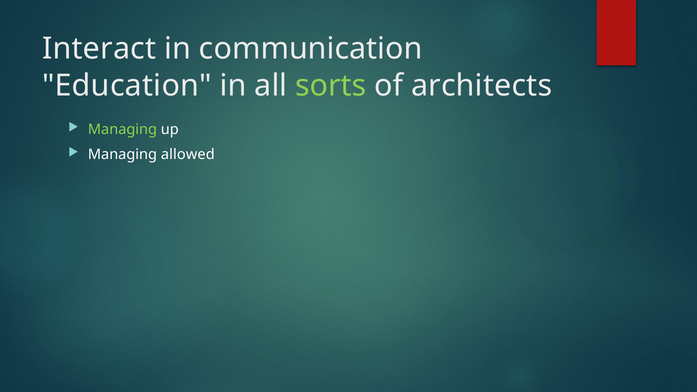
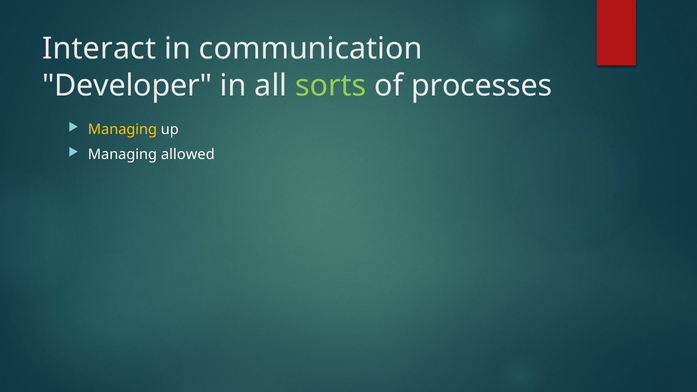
Education: Education -> Developer
architects: architects -> processes
Managing at (122, 130) colour: light green -> yellow
